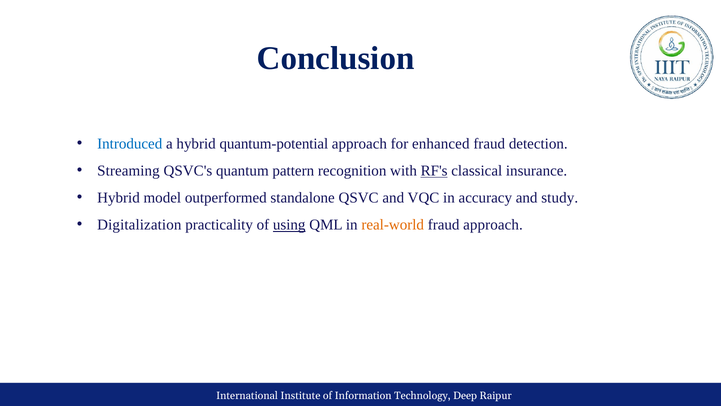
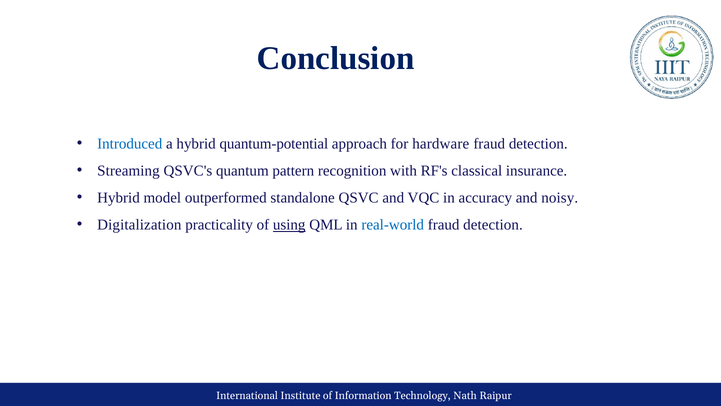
enhanced: enhanced -> hardware
RF's underline: present -> none
study: study -> noisy
real-world colour: orange -> blue
approach at (493, 225): approach -> detection
Deep: Deep -> Nath
